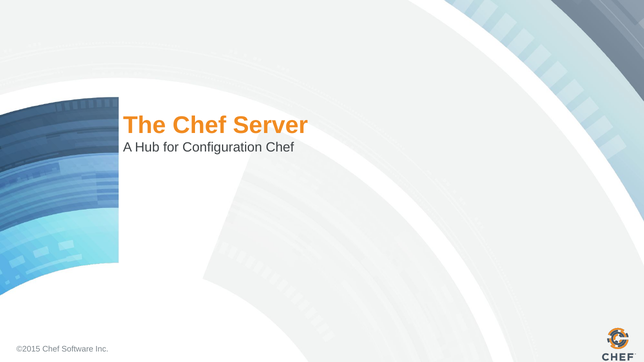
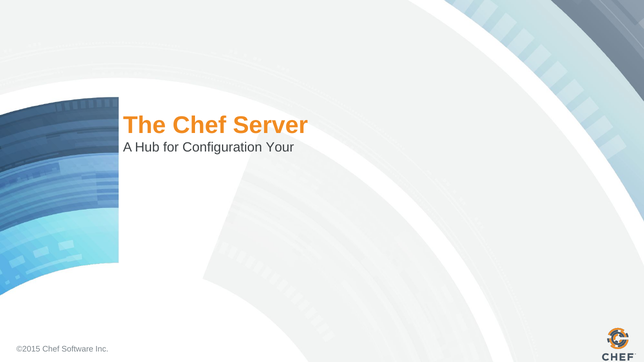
Configuration Chef: Chef -> Your
